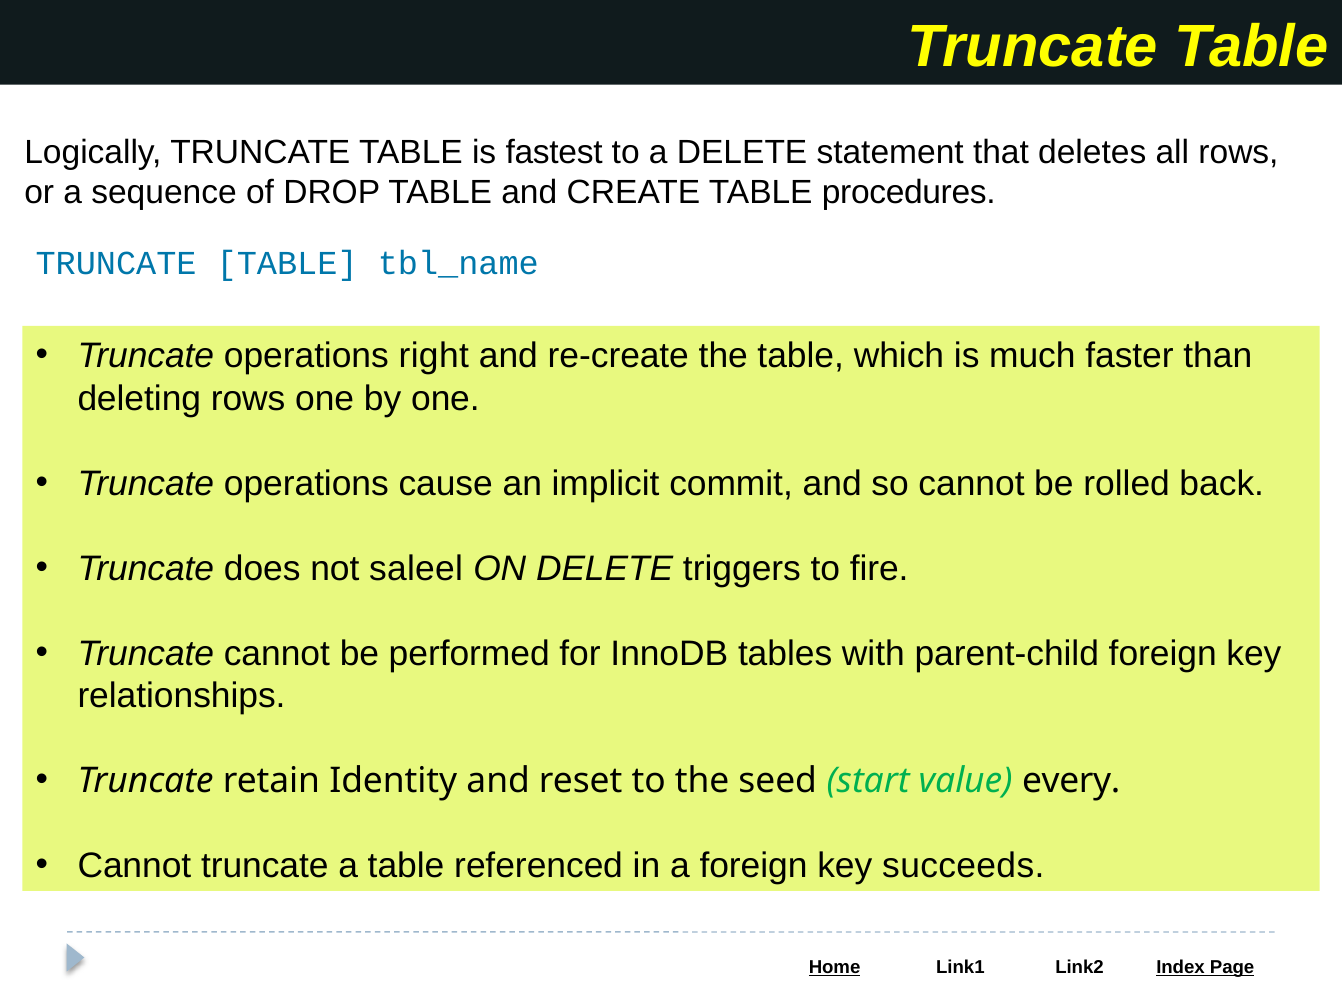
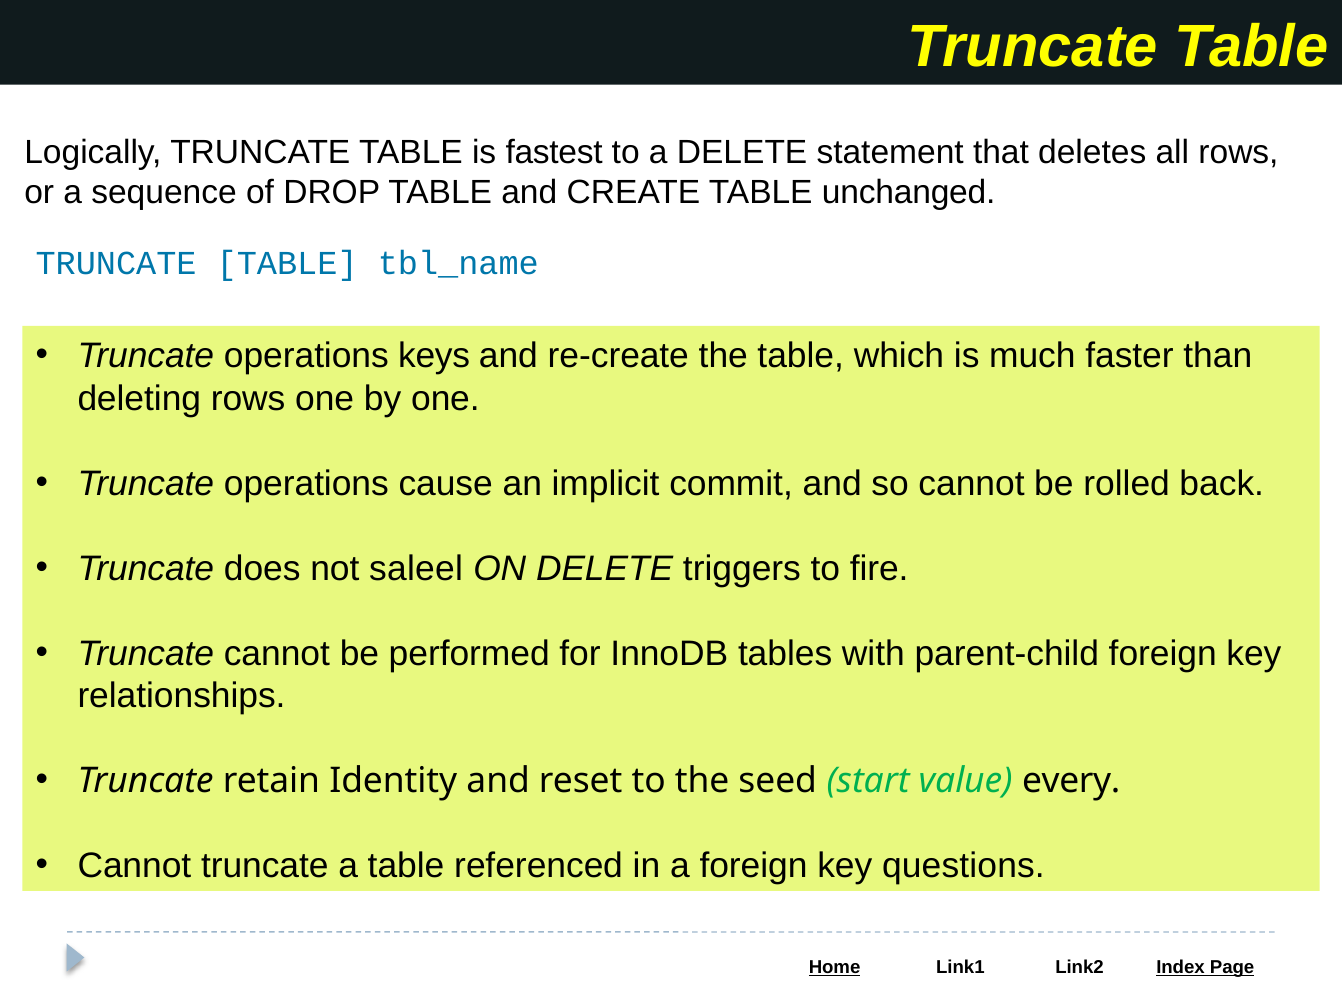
procedures: procedures -> unchanged
right: right -> keys
succeeds: succeeds -> questions
